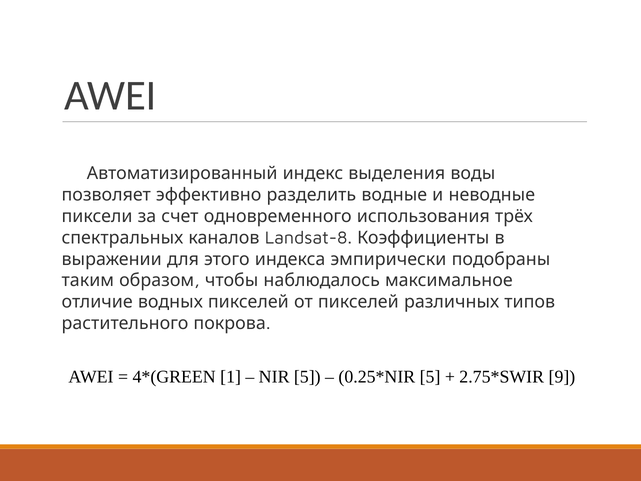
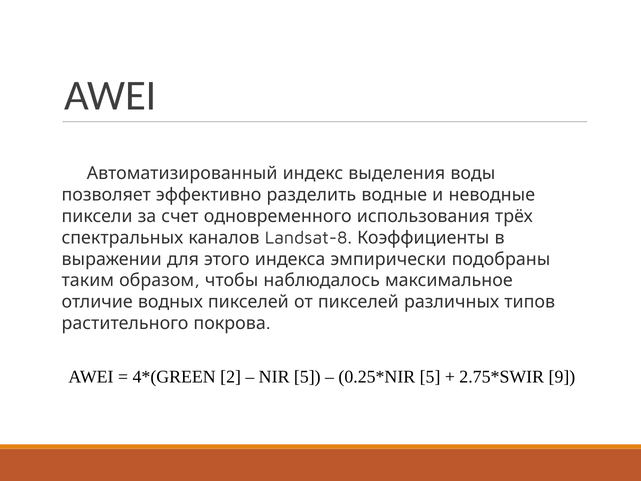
1: 1 -> 2
